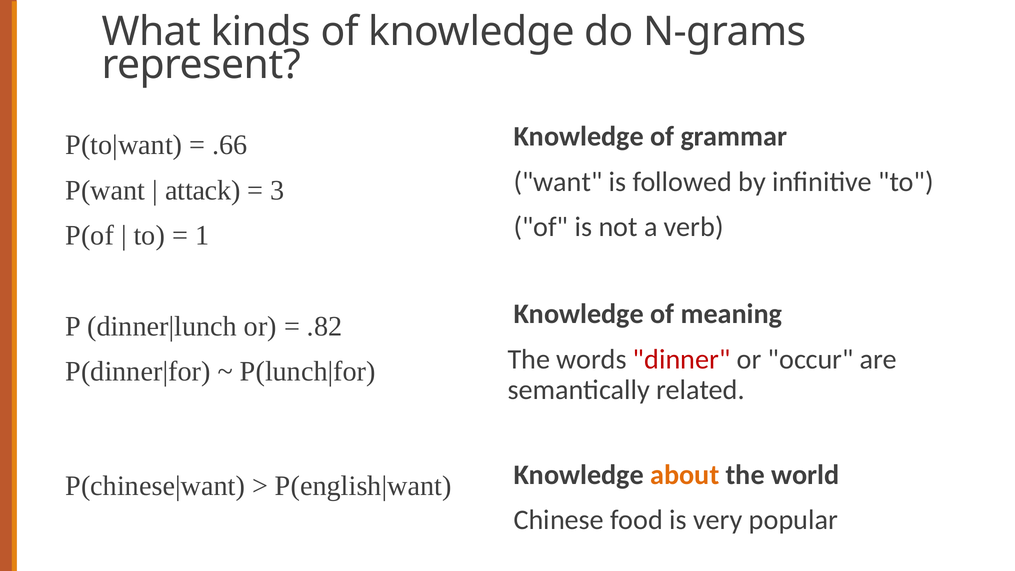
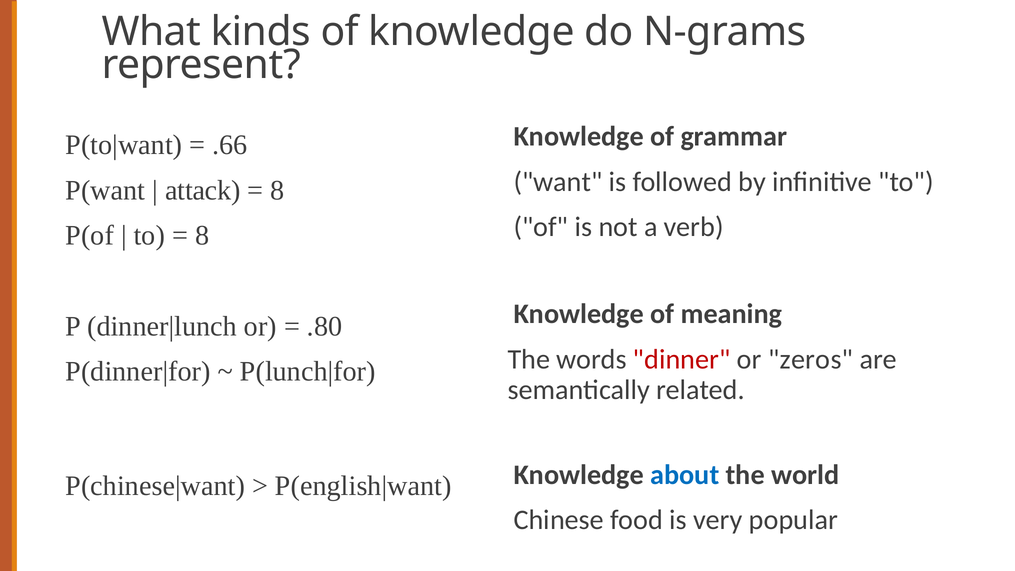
3 at (277, 190): 3 -> 8
1 at (202, 236): 1 -> 8
.82: .82 -> .80
occur: occur -> zeros
about colour: orange -> blue
